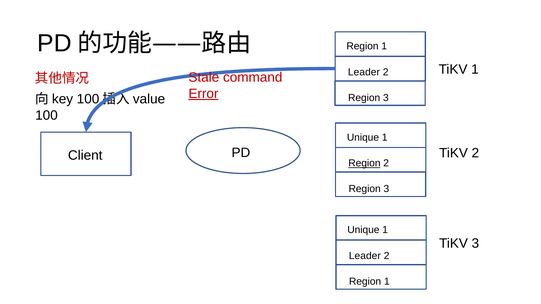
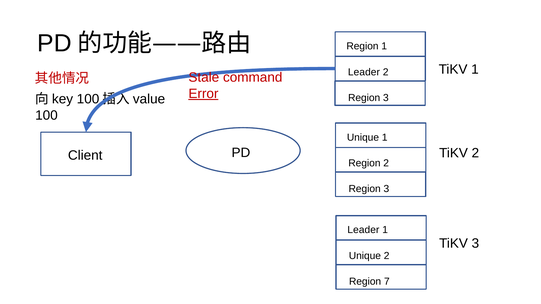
Region at (364, 163) underline: present -> none
Unique at (363, 230): Unique -> Leader
Leader at (365, 256): Leader -> Unique
1 at (387, 282): 1 -> 7
